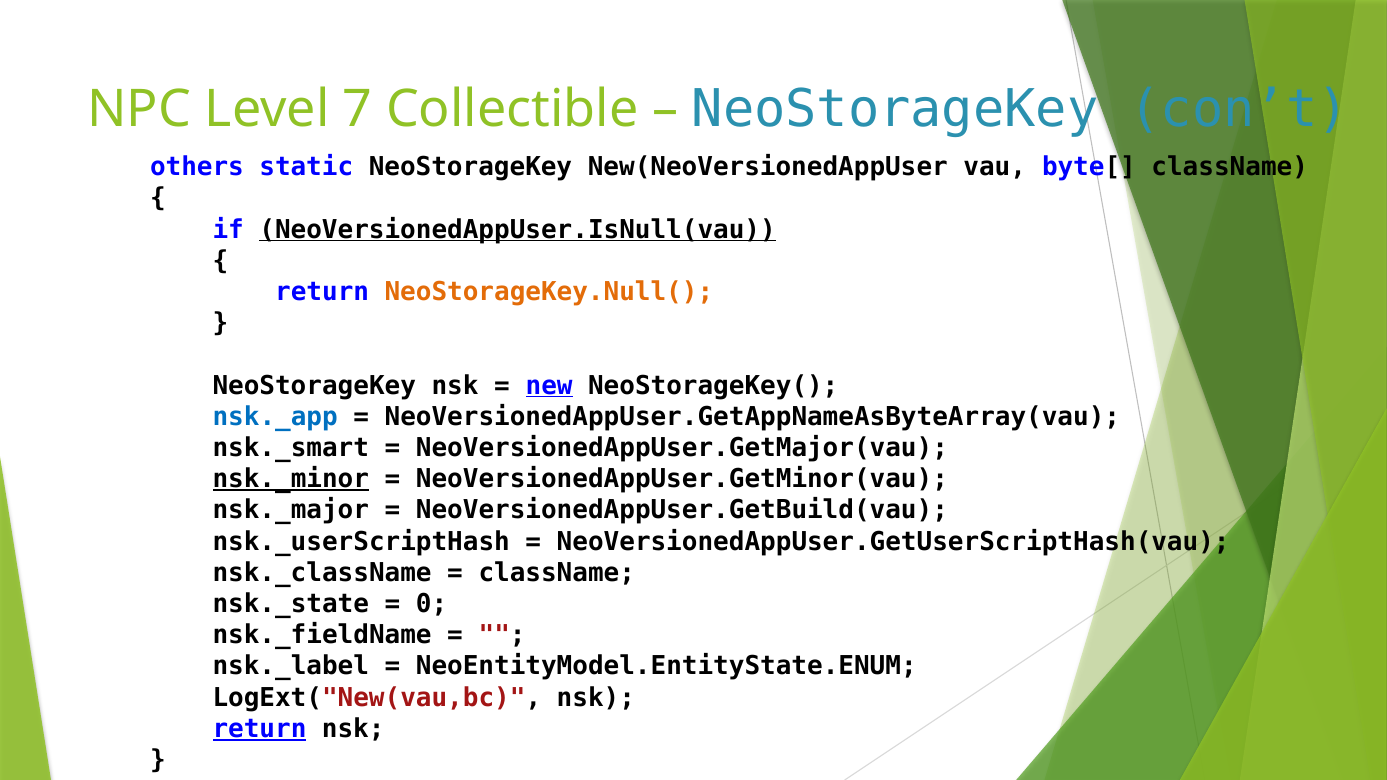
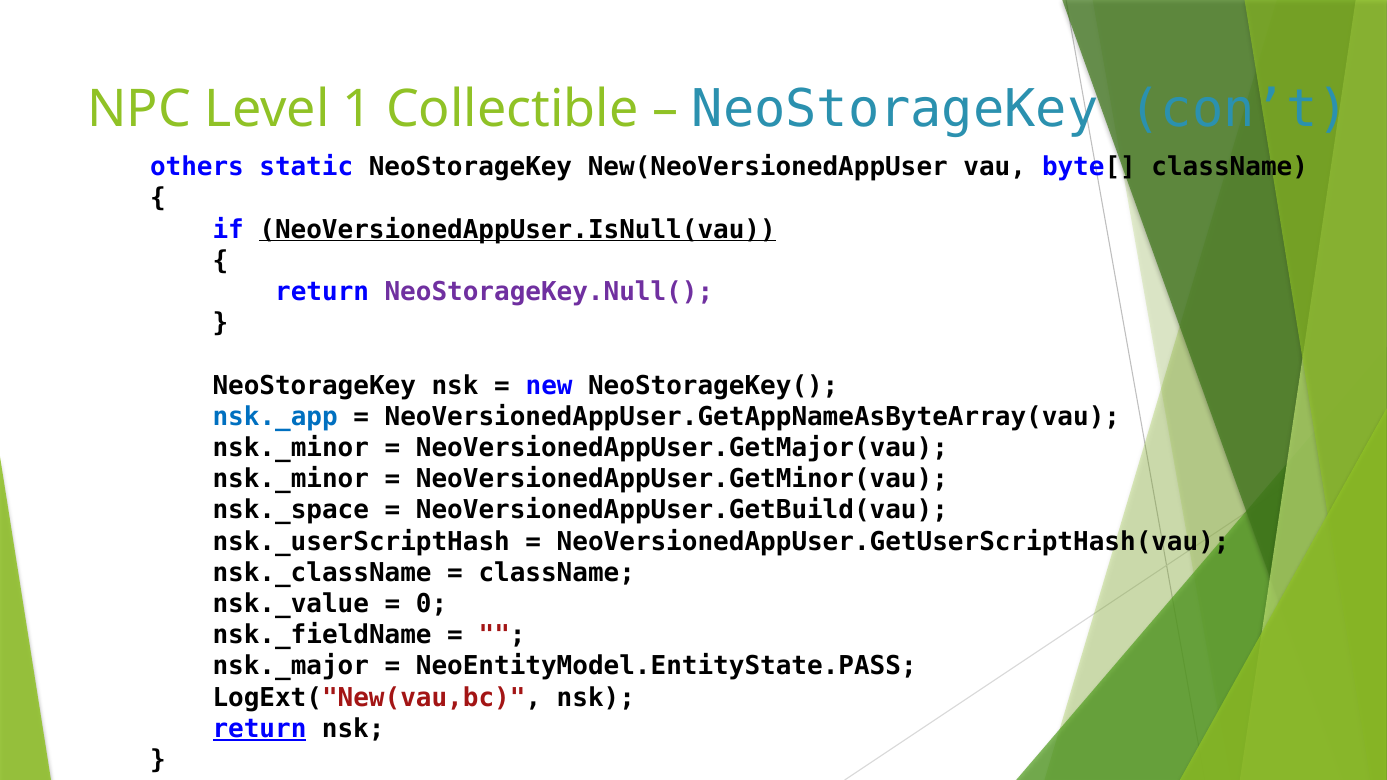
7: 7 -> 1
NeoStorageKey.Null( colour: orange -> purple
new underline: present -> none
nsk._smart at (291, 448): nsk._smart -> nsk._minor
nsk._minor at (291, 479) underline: present -> none
nsk._major: nsk._major -> nsk._space
nsk._state: nsk._state -> nsk._value
nsk._label: nsk._label -> nsk._major
NeoEntityModel.EntityState.ENUM: NeoEntityModel.EntityState.ENUM -> NeoEntityModel.EntityState.PASS
